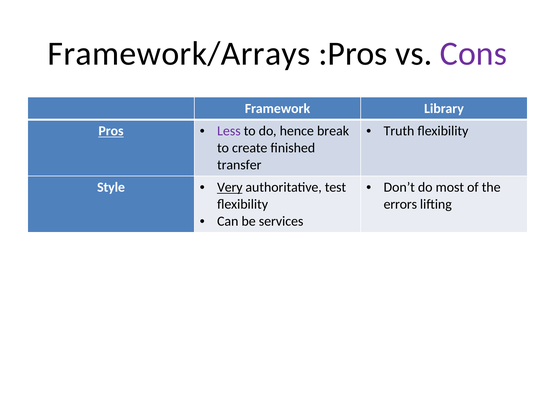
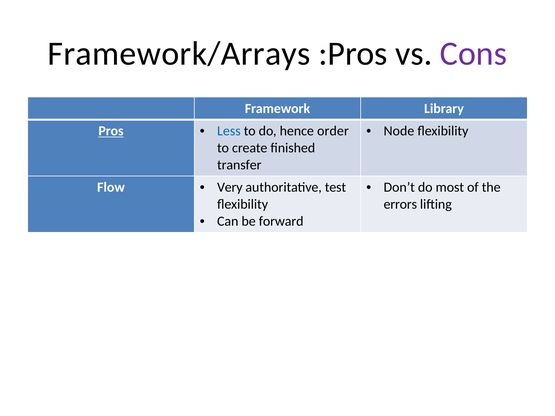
Truth: Truth -> Node
Less colour: purple -> blue
break: break -> order
Style: Style -> Flow
Very underline: present -> none
services: services -> forward
